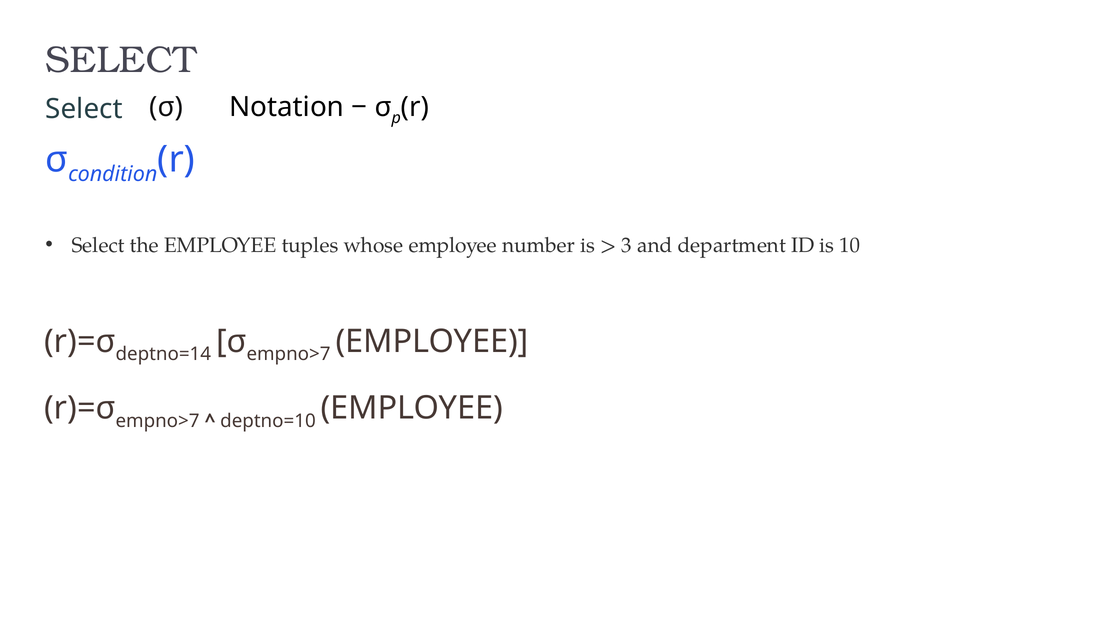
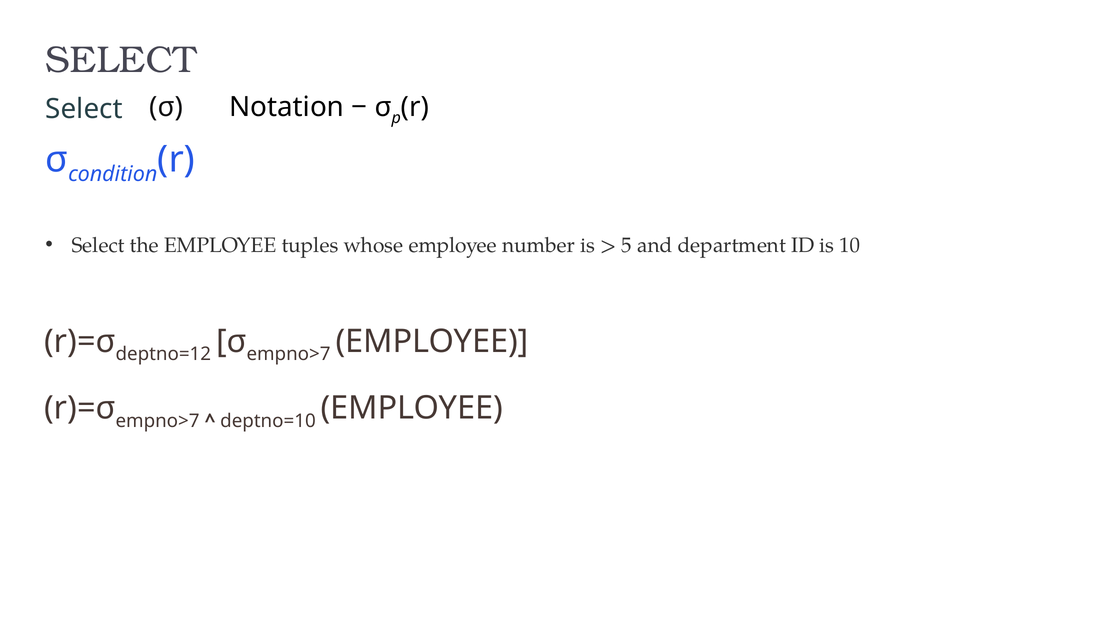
3: 3 -> 5
deptno=14: deptno=14 -> deptno=12
